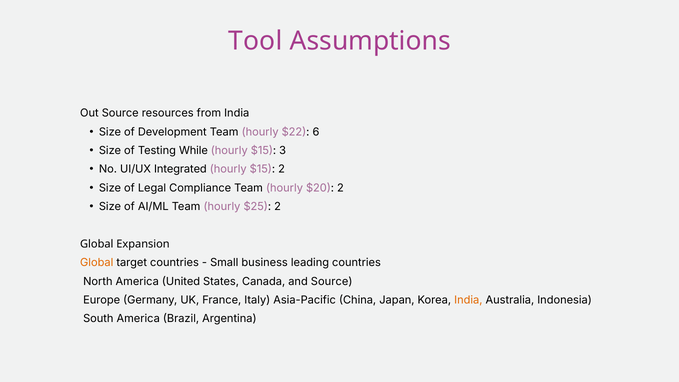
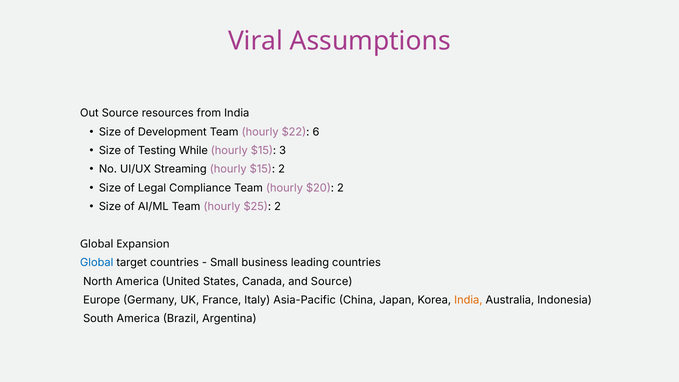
Tool: Tool -> Viral
Integrated: Integrated -> Streaming
Global at (97, 263) colour: orange -> blue
